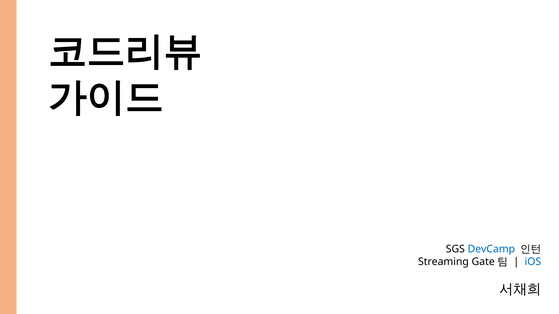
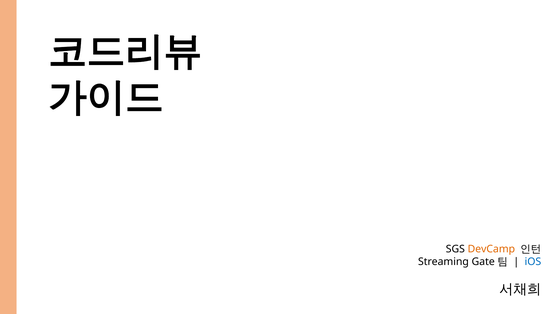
DevCamp colour: blue -> orange
